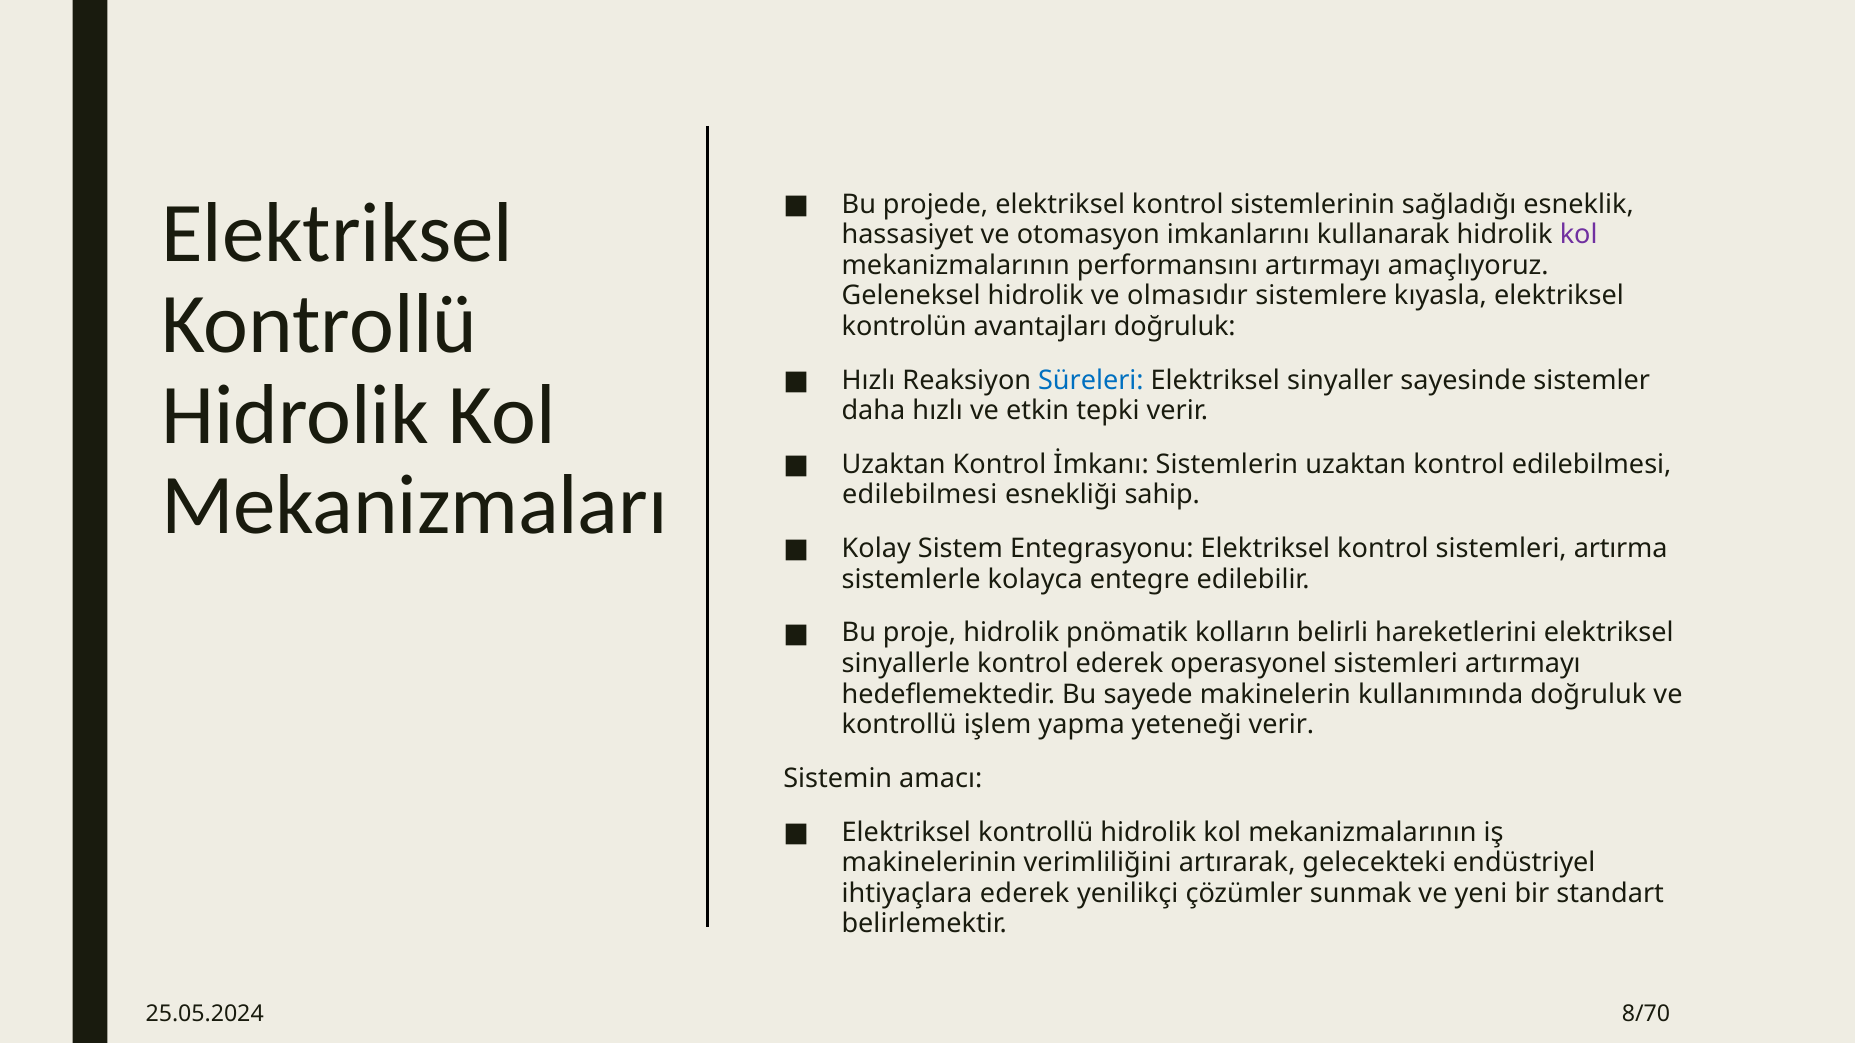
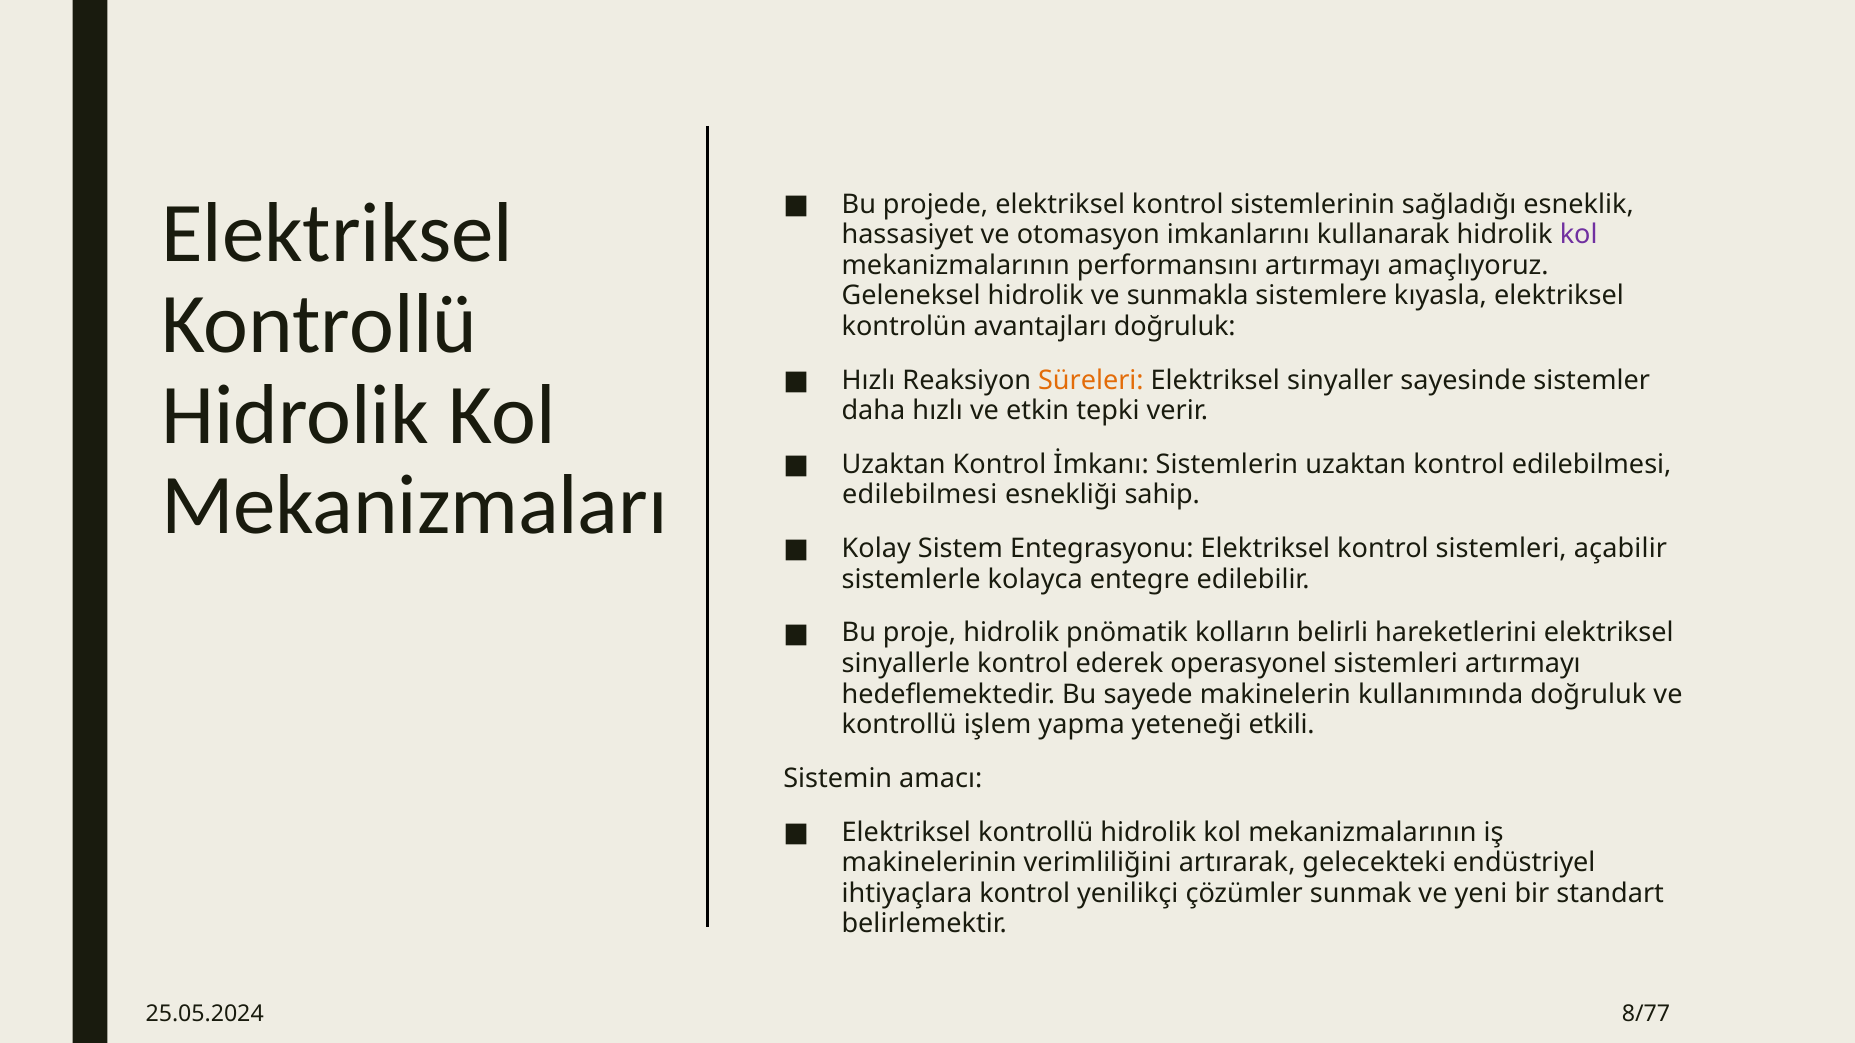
olmasıdır: olmasıdır -> sunmakla
Süreleri colour: blue -> orange
artırma: artırma -> açabilir
yeteneği verir: verir -> etkili
ihtiyaçlara ederek: ederek -> kontrol
8/70: 8/70 -> 8/77
